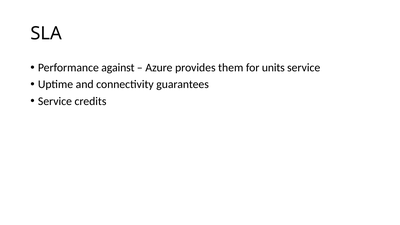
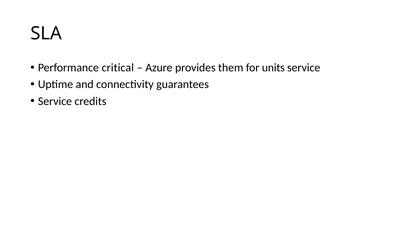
against: against -> critical
